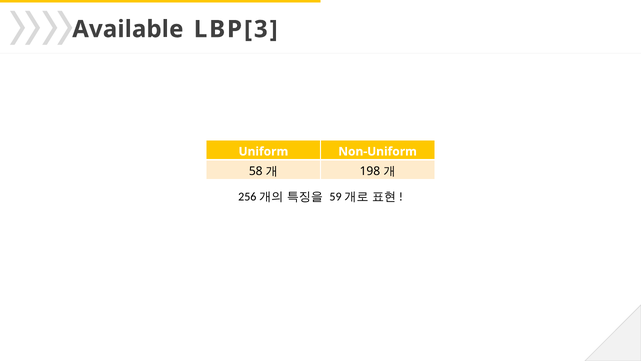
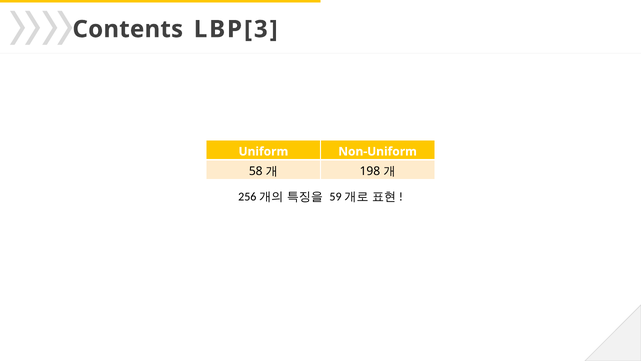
Available: Available -> Contents
